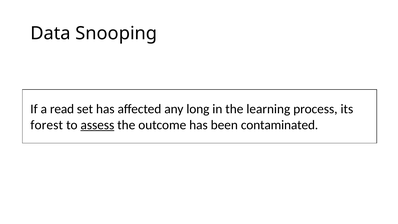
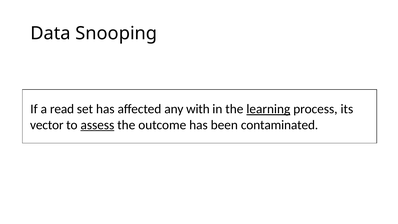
long: long -> with
learning underline: none -> present
forest: forest -> vector
